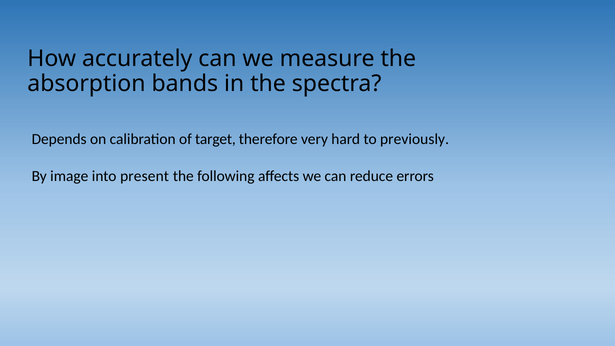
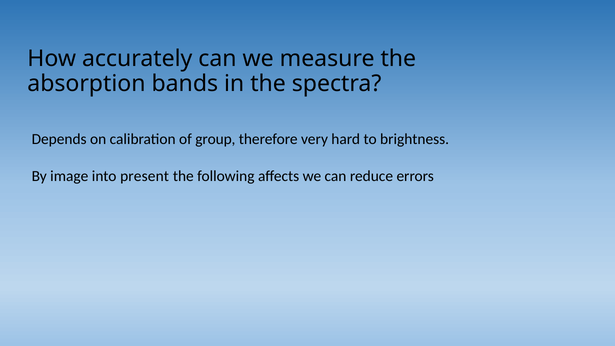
target: target -> group
previously: previously -> brightness
